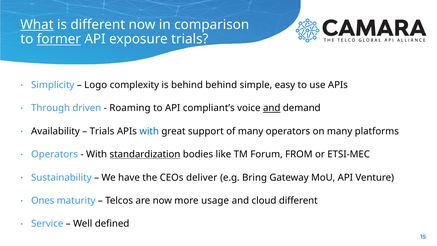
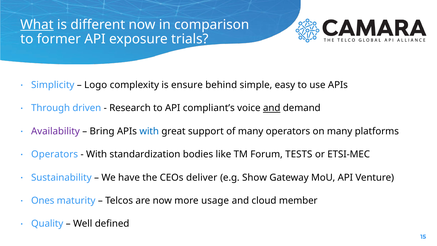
former underline: present -> none
is behind: behind -> ensure
Roaming: Roaming -> Research
Availability colour: black -> purple
Trials at (102, 131): Trials -> Bring
standardization underline: present -> none
FROM: FROM -> TESTS
Bring: Bring -> Show
cloud different: different -> member
Service: Service -> Quality
